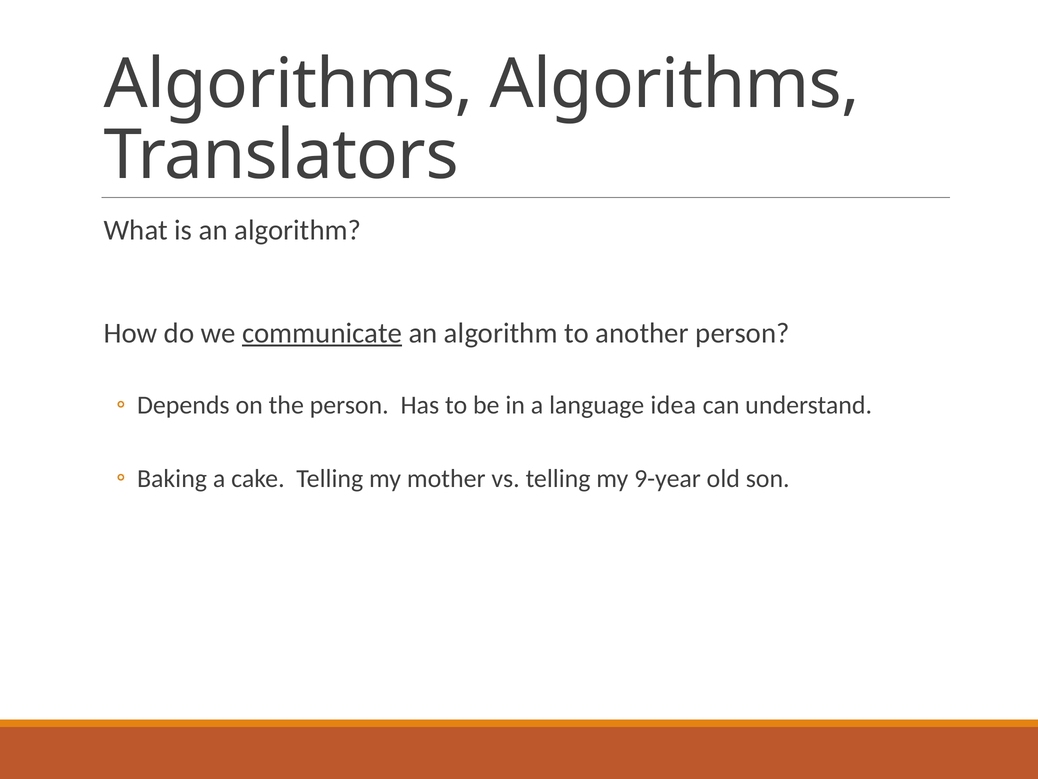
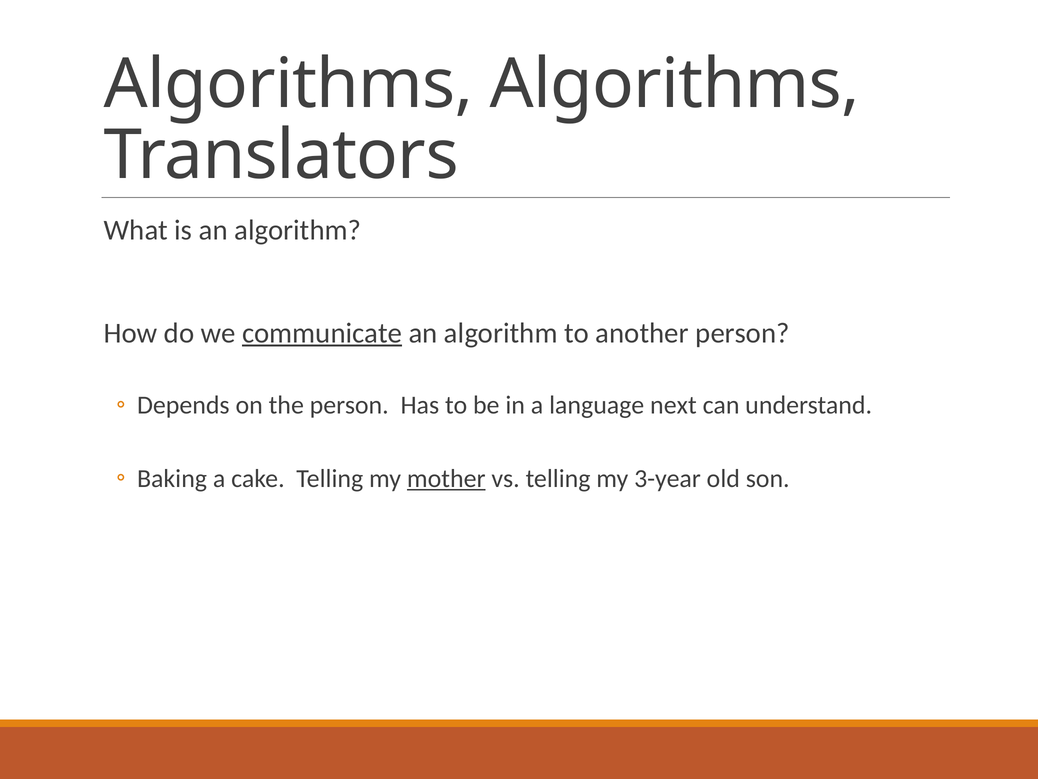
idea: idea -> next
mother underline: none -> present
9-year: 9-year -> 3-year
